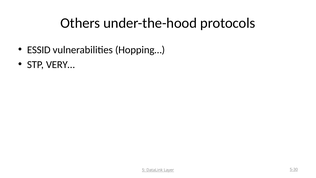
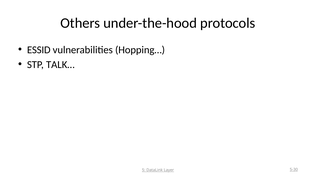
VERY…: VERY… -> TALK…
